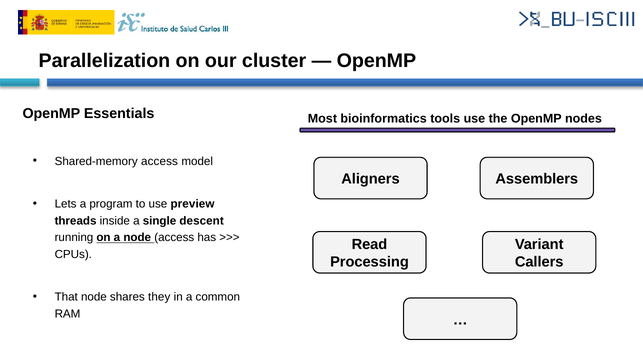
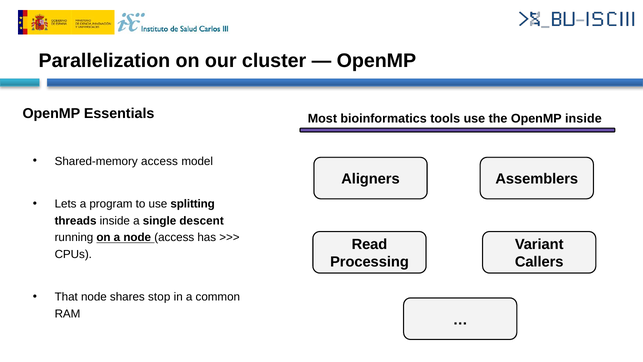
OpenMP nodes: nodes -> inside
preview: preview -> splitting
they: they -> stop
